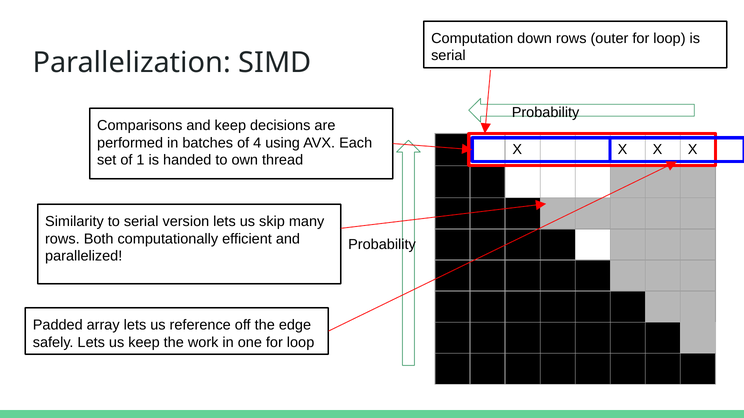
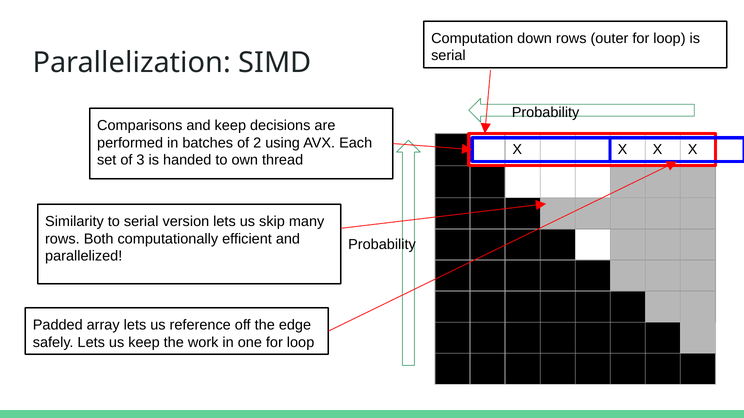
4: 4 -> 2
1: 1 -> 3
